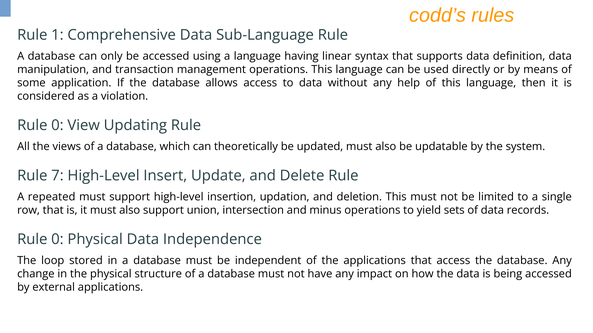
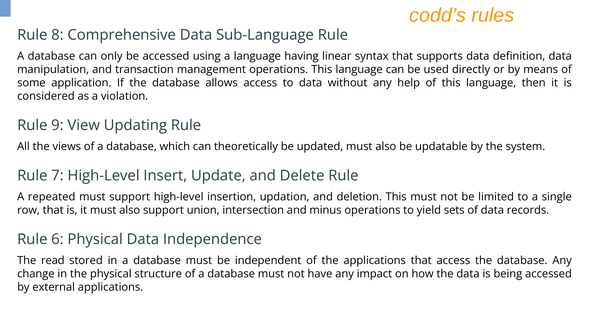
1: 1 -> 8
0 at (57, 126): 0 -> 9
0 at (57, 240): 0 -> 6
loop: loop -> read
